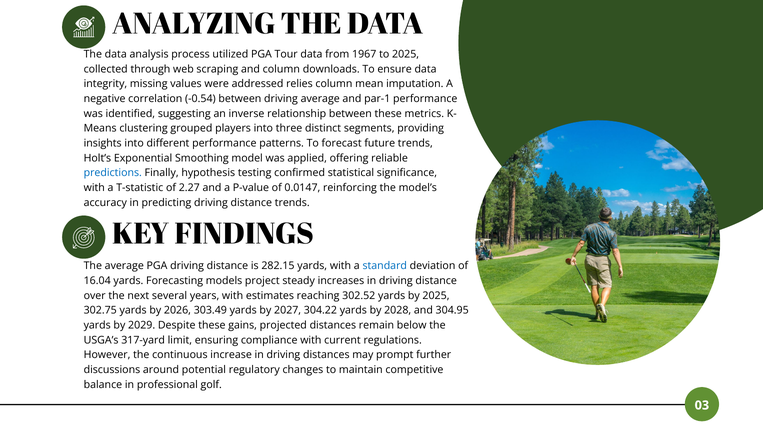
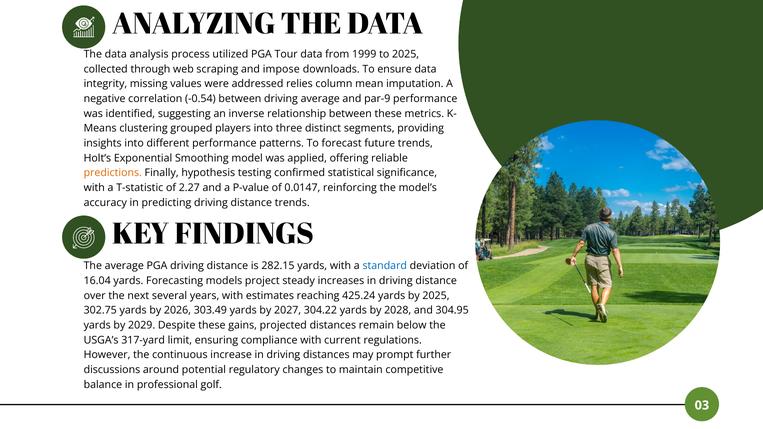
1967: 1967 -> 1999
and column: column -> impose
par-1: par-1 -> par-9
predictions colour: blue -> orange
302.52: 302.52 -> 425.24
